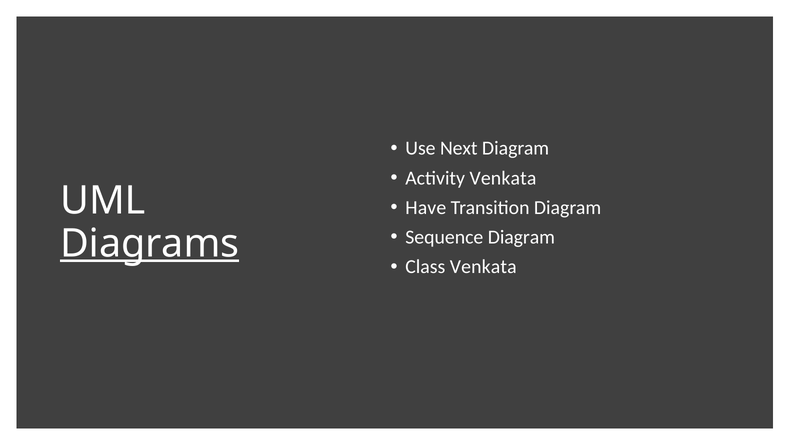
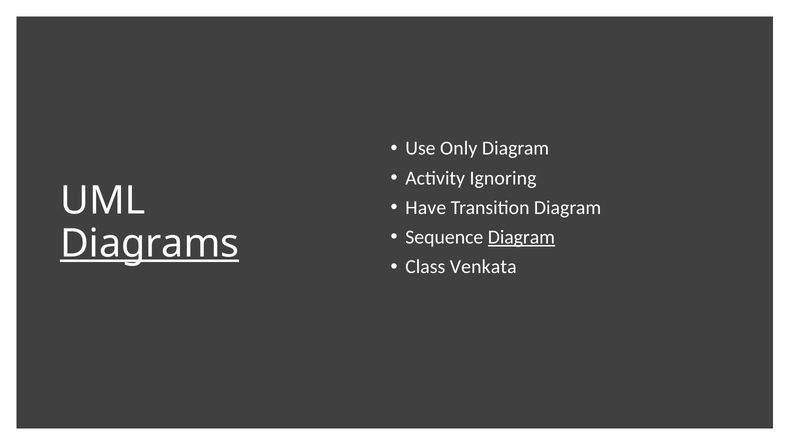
Next: Next -> Only
Activity Venkata: Venkata -> Ignoring
Diagram at (521, 237) underline: none -> present
